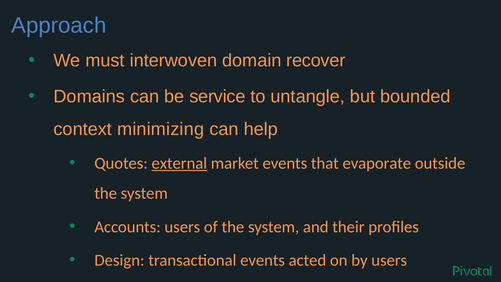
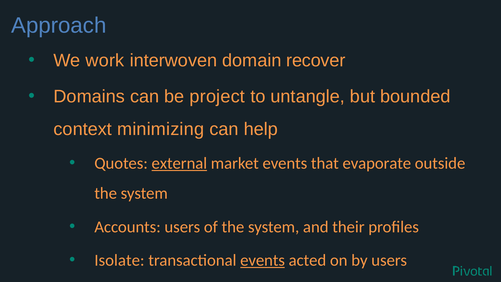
must: must -> work
service: service -> project
Design: Design -> Isolate
events at (263, 260) underline: none -> present
